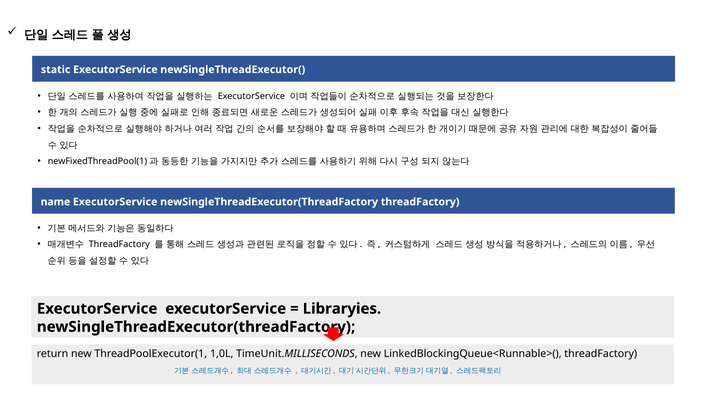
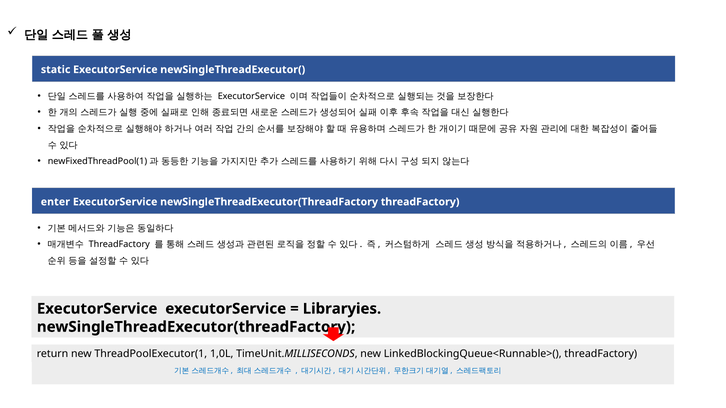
name: name -> enter
